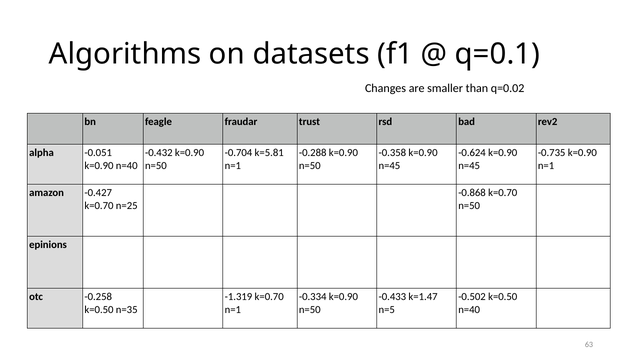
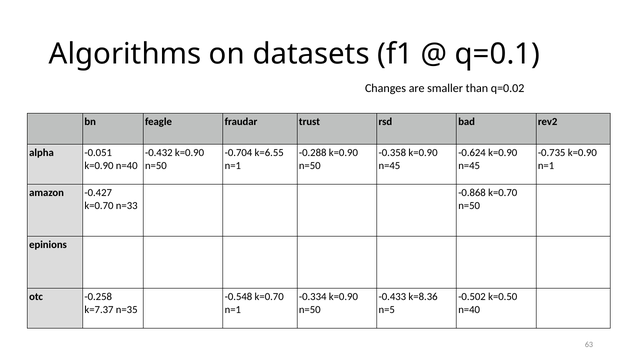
k=5.81: k=5.81 -> k=6.55
n=25: n=25 -> n=33
-1.319: -1.319 -> -0.548
k=1.47: k=1.47 -> k=8.36
k=0.50 at (99, 310): k=0.50 -> k=7.37
